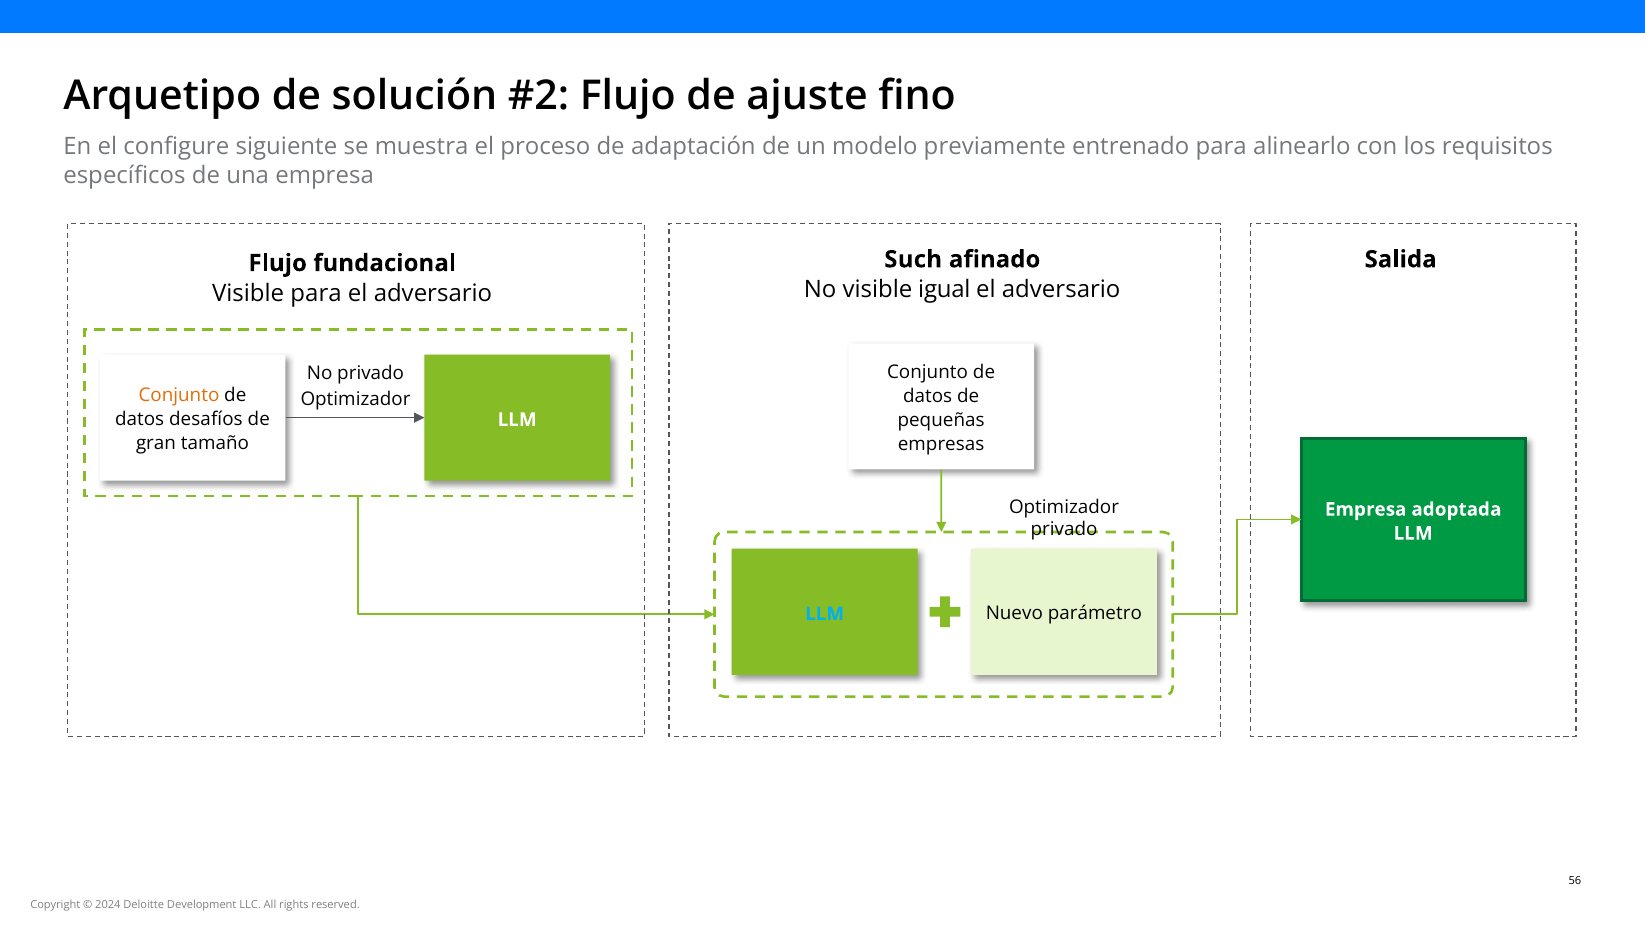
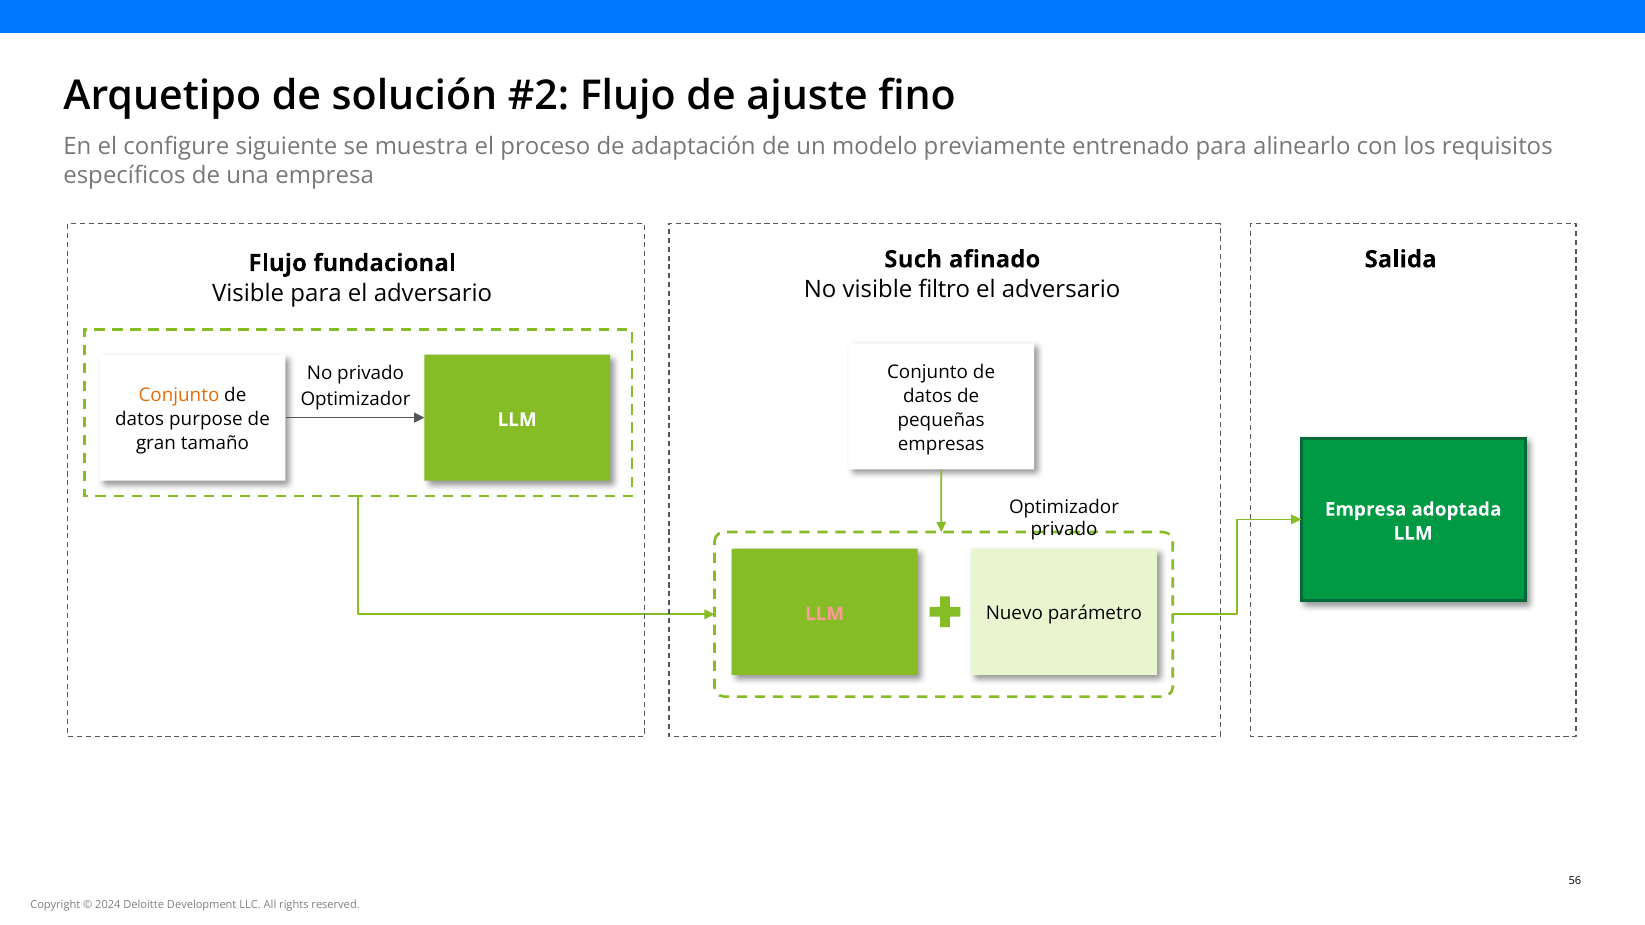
igual: igual -> filtro
desafíos: desafíos -> purpose
LLM at (825, 614) colour: light blue -> pink
